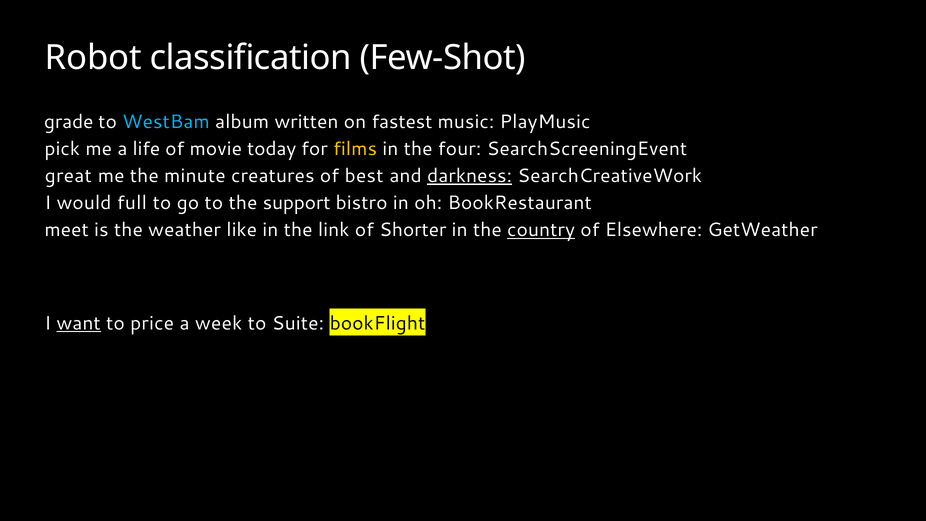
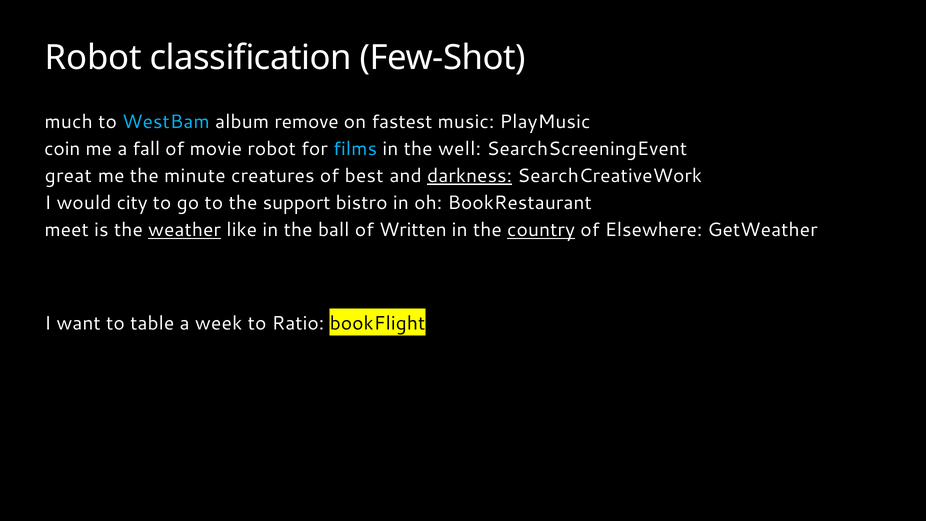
grade: grade -> much
written: written -> remove
pick: pick -> coin
life: life -> fall
movie today: today -> robot
films colour: yellow -> light blue
four: four -> well
full: full -> city
weather underline: none -> present
link: link -> ball
Shorter: Shorter -> Written
want underline: present -> none
price: price -> table
Suite: Suite -> Ratio
